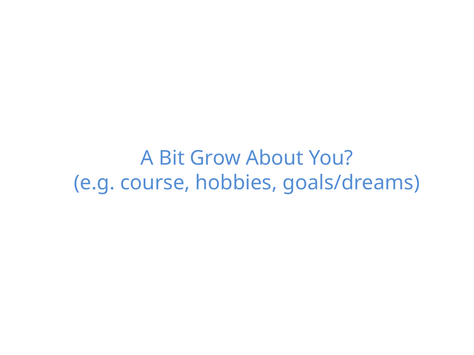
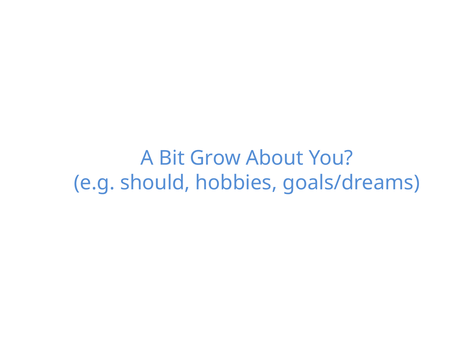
course: course -> should
